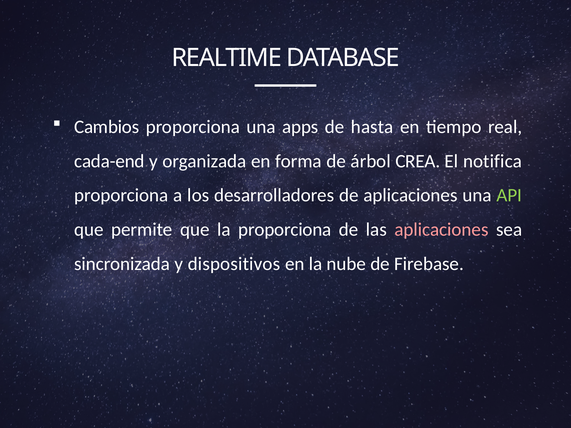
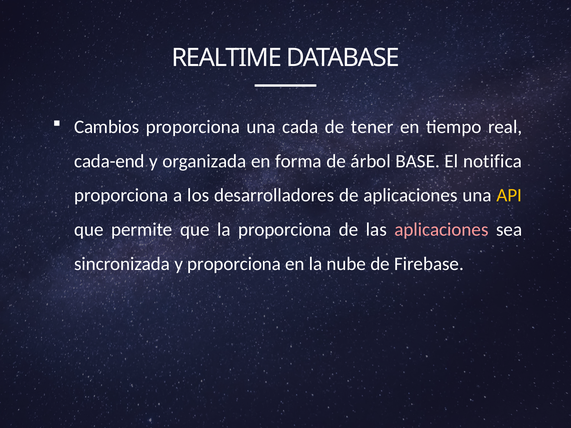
apps: apps -> cada
hasta: hasta -> tener
CREA: CREA -> BASE
API colour: light green -> yellow
y dispositivos: dispositivos -> proporciona
